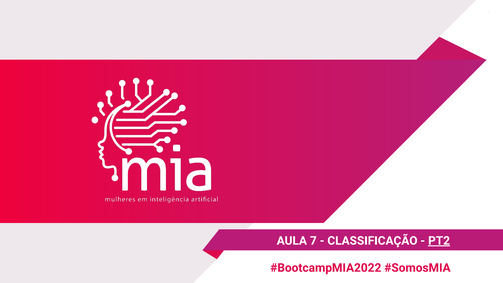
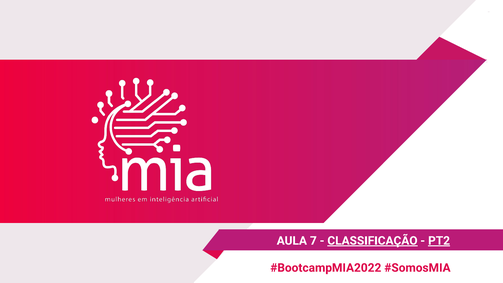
CLASSIFICAÇÃO underline: none -> present
